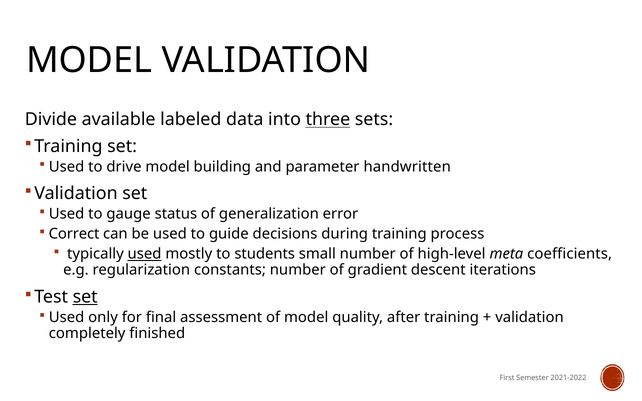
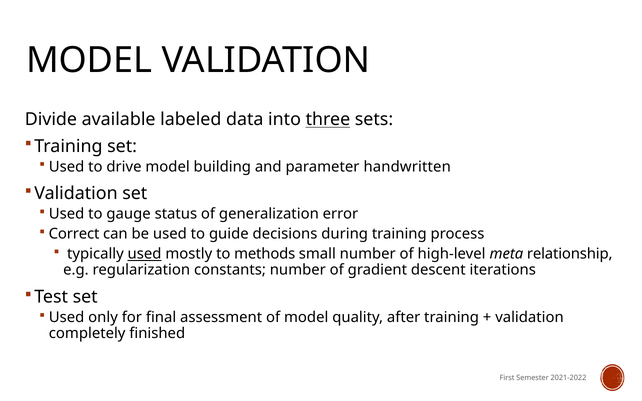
students: students -> methods
coefficients: coefficients -> relationship
set at (85, 297) underline: present -> none
